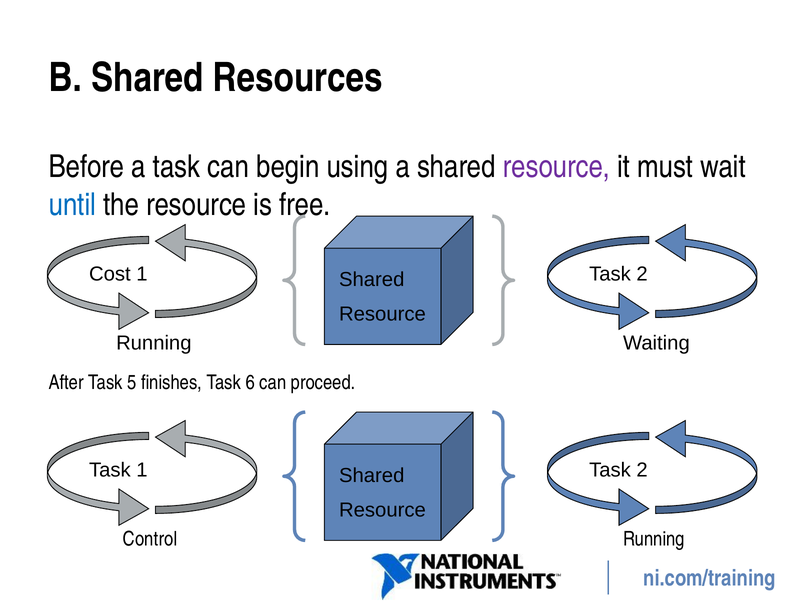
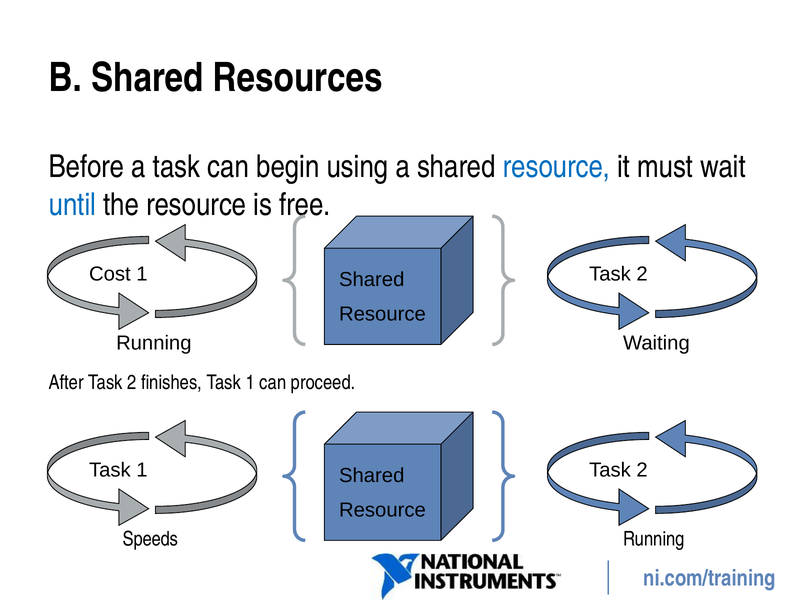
resource at (557, 167) colour: purple -> blue
After Task 5: 5 -> 2
finishes Task 6: 6 -> 1
Control: Control -> Speeds
